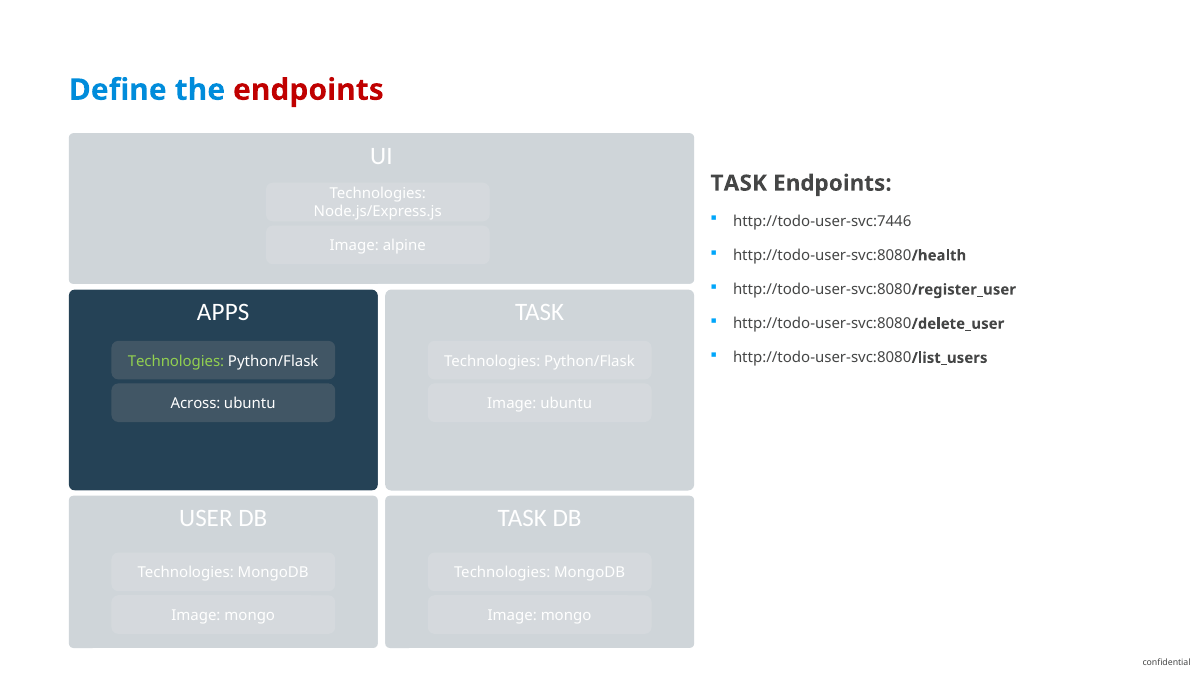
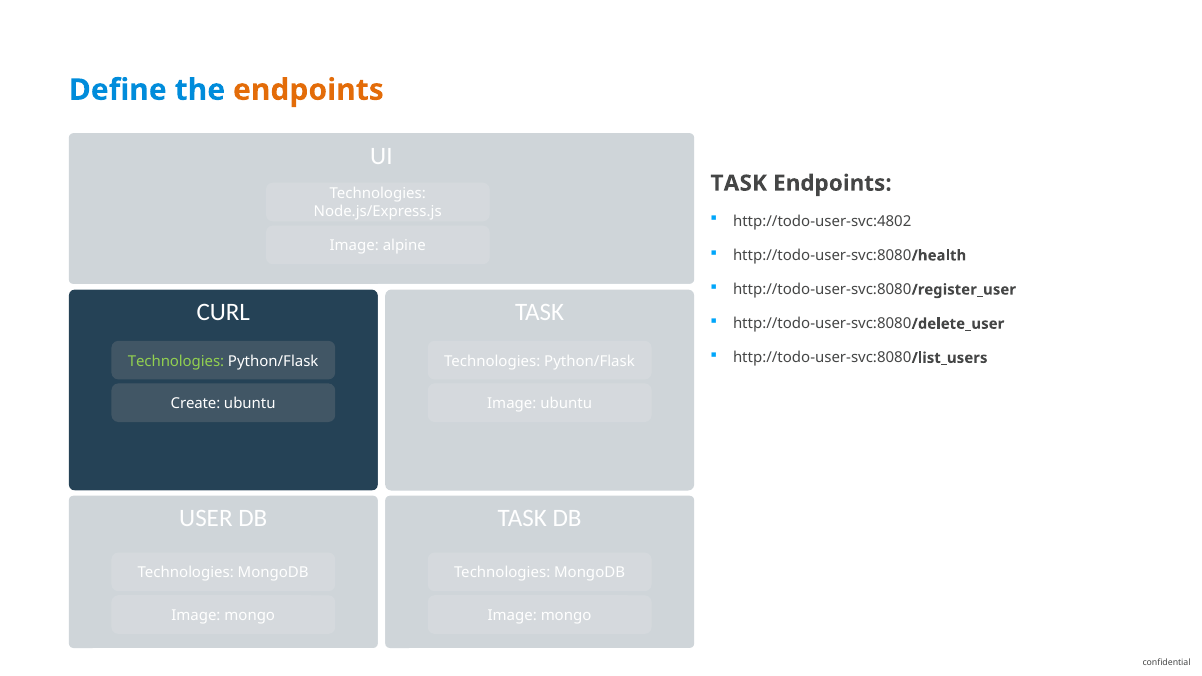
endpoints at (308, 90) colour: red -> orange
http://todo-user-svc:7446: http://todo-user-svc:7446 -> http://todo-user-svc:4802
APPS: APPS -> CURL
Across: Across -> Create
